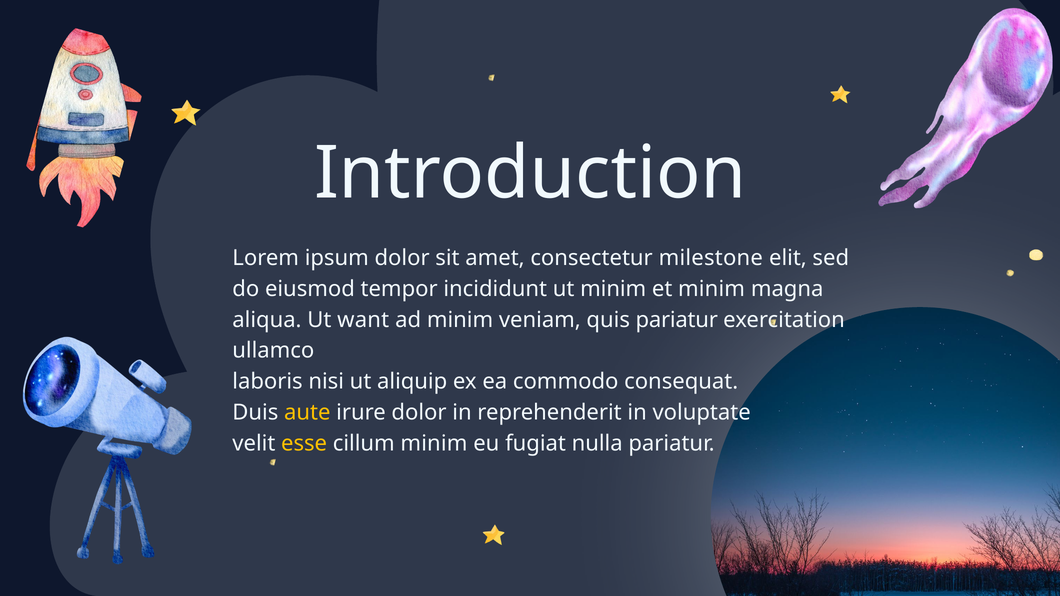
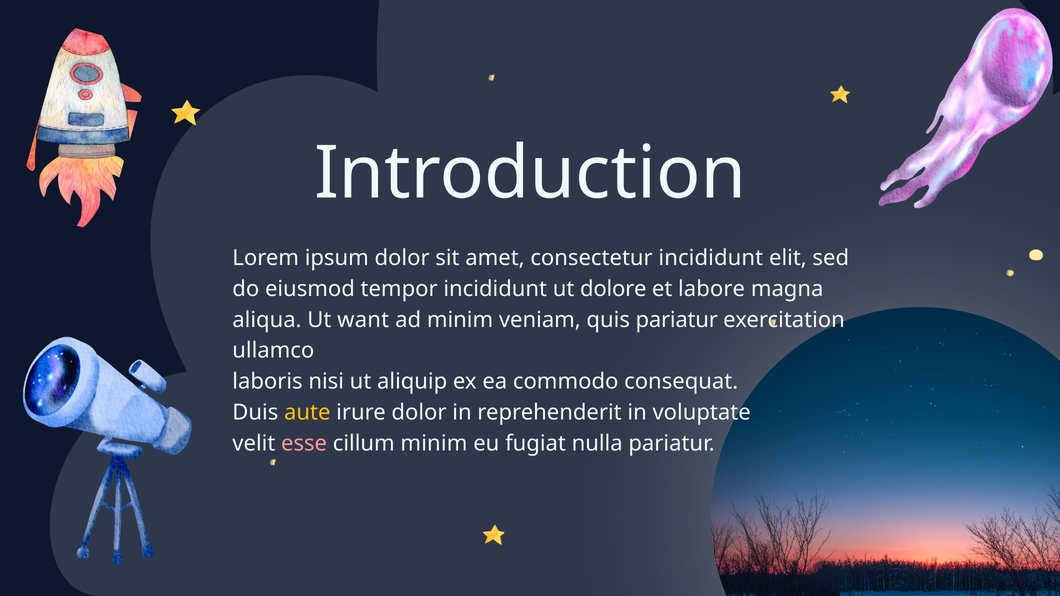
consectetur milestone: milestone -> incididunt
ut minim: minim -> dolore
et minim: minim -> labore
esse colour: yellow -> pink
